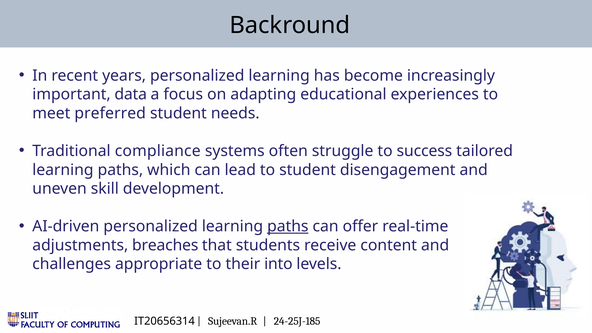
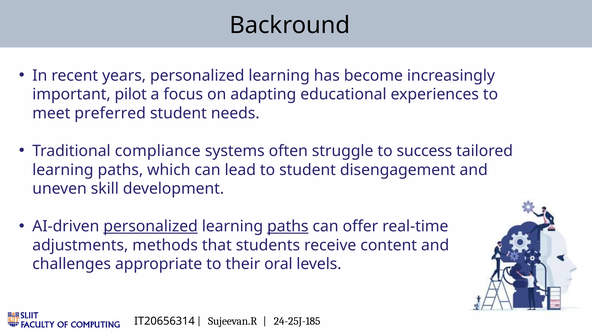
data: data -> pilot
personalized at (151, 226) underline: none -> present
breaches: breaches -> methods
into: into -> oral
